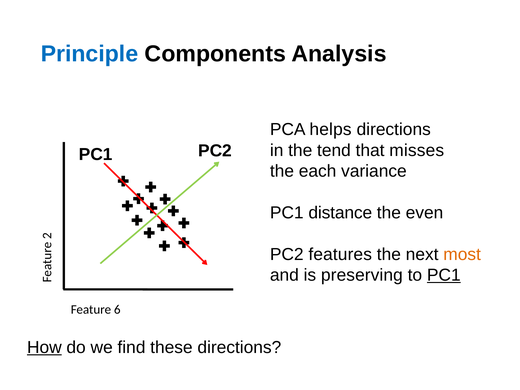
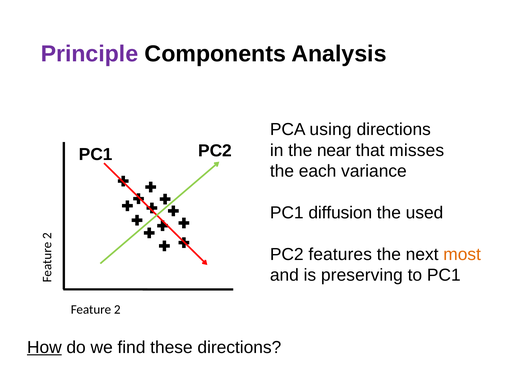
Principle colour: blue -> purple
helps: helps -> using
tend: tend -> near
distance: distance -> diffusion
even: even -> used
PC1 at (444, 275) underline: present -> none
Feature 6: 6 -> 2
